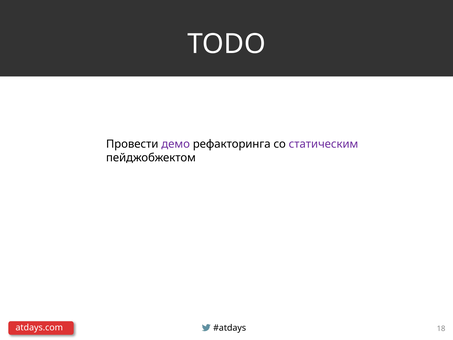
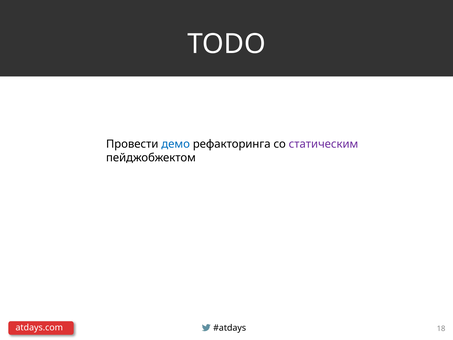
демо colour: purple -> blue
